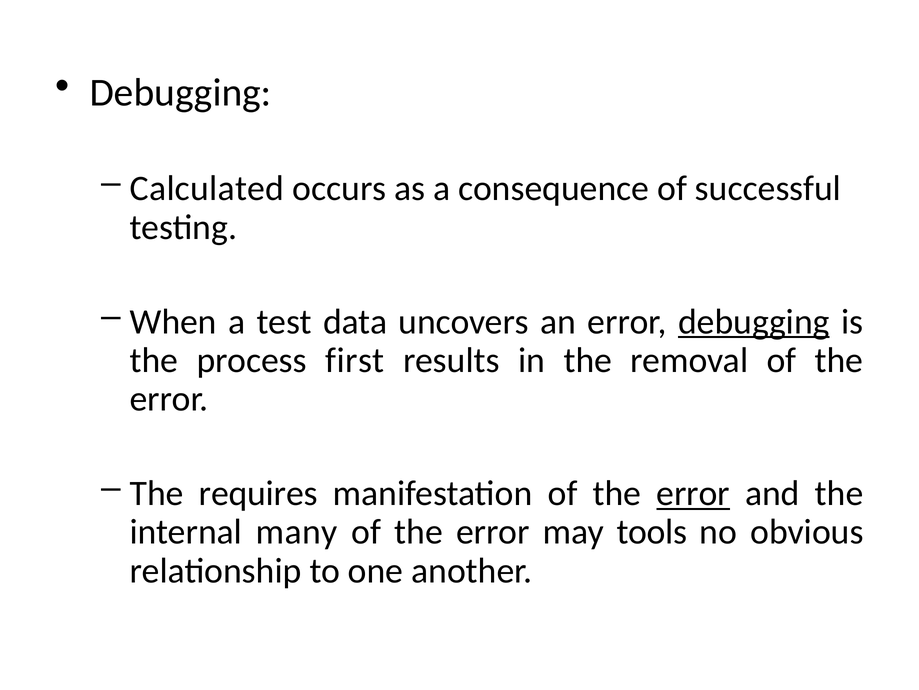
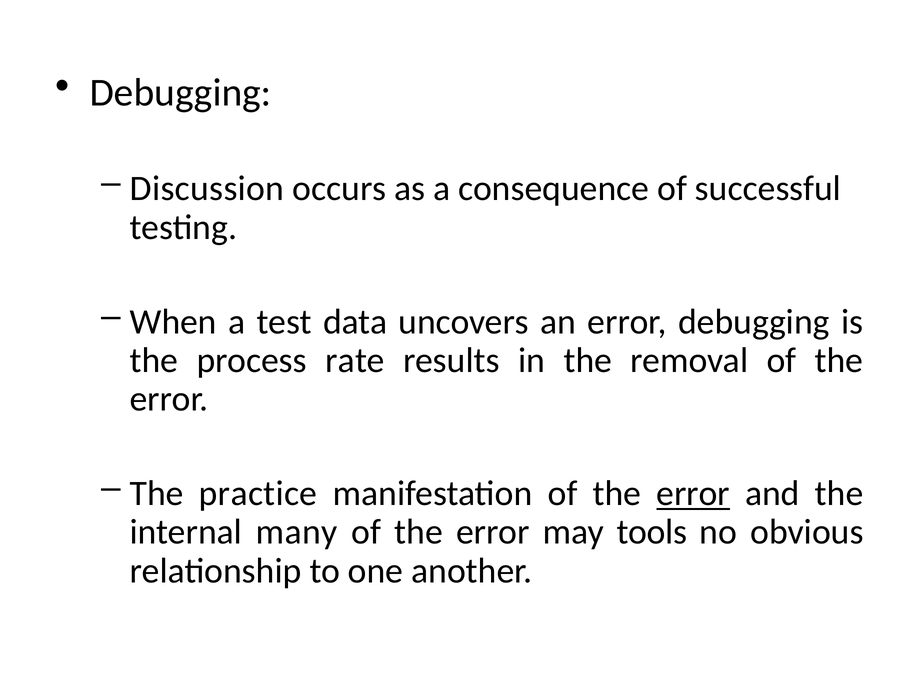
Calculated: Calculated -> Discussion
debugging at (754, 321) underline: present -> none
first: first -> rate
requires: requires -> practice
